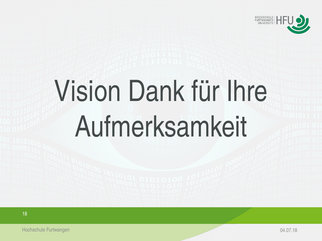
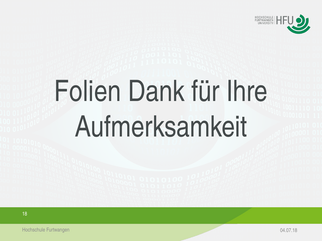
Vision: Vision -> Folien
